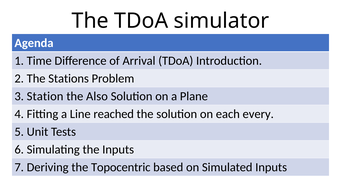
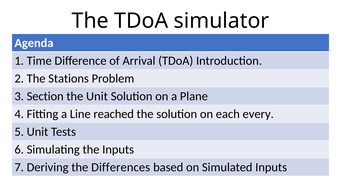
Station: Station -> Section
the Also: Also -> Unit
Topocentric: Topocentric -> Differences
